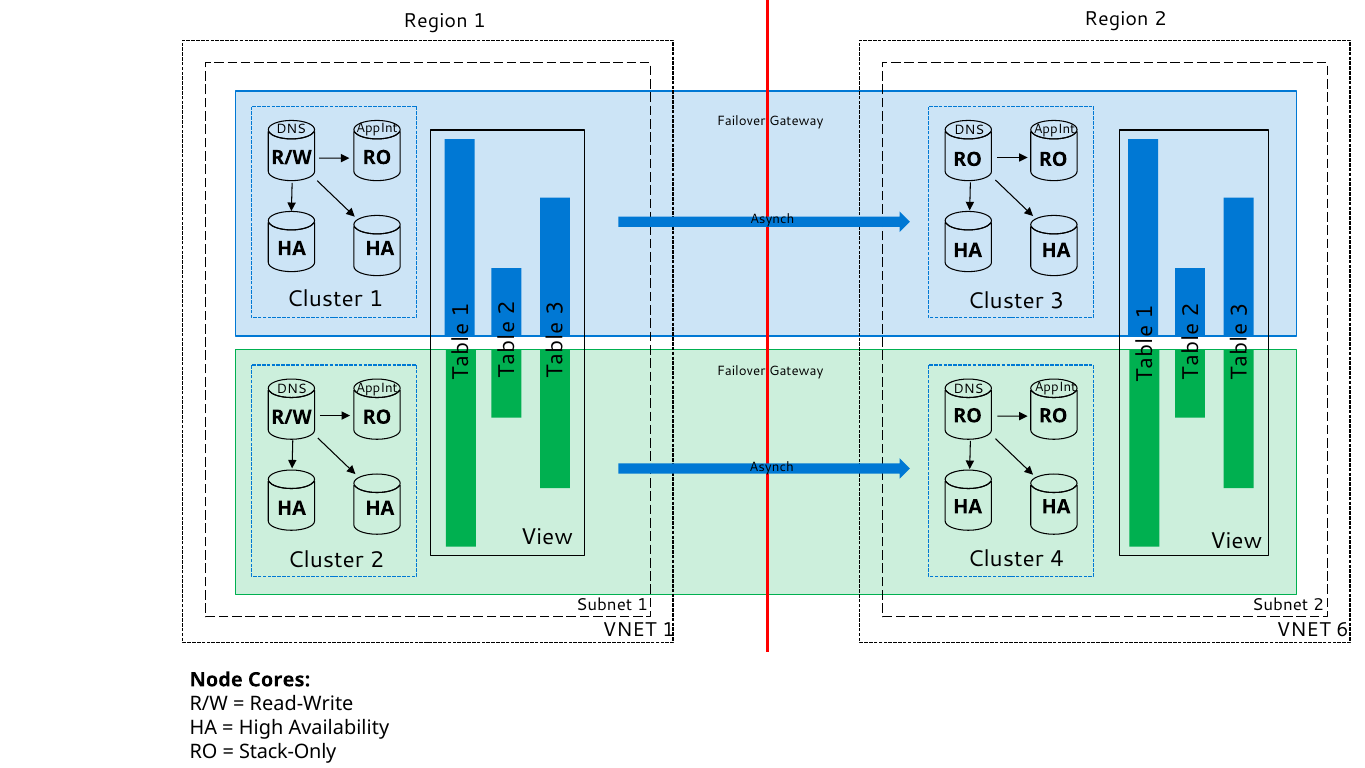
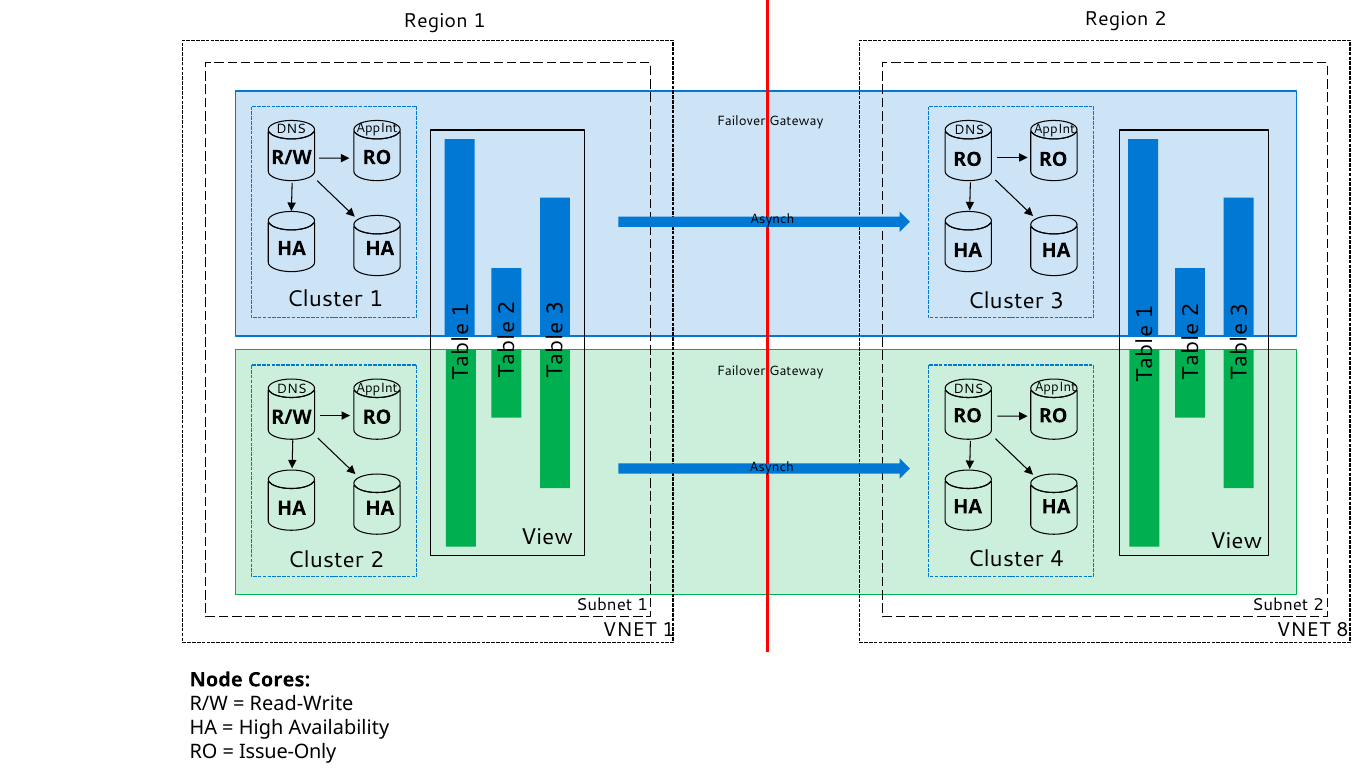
6: 6 -> 8
Stack-Only: Stack-Only -> Issue-Only
